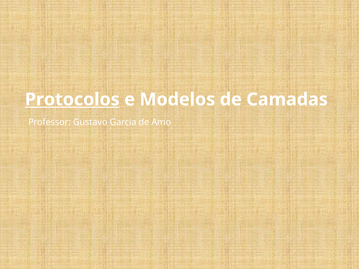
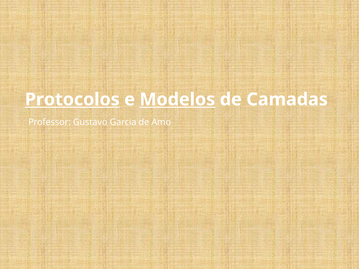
Modelos underline: none -> present
